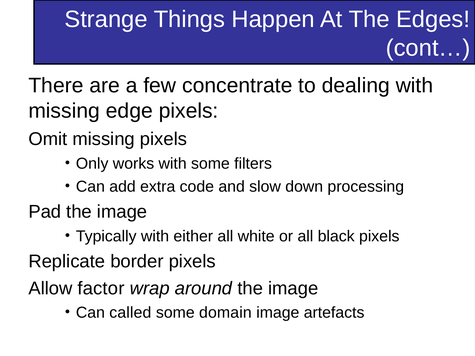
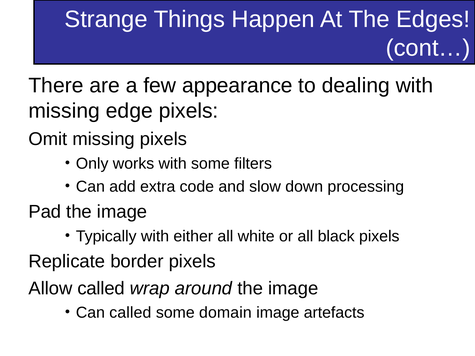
concentrate: concentrate -> appearance
Allow factor: factor -> called
